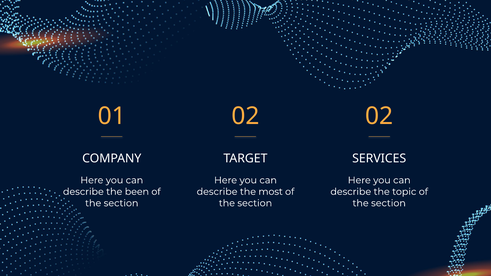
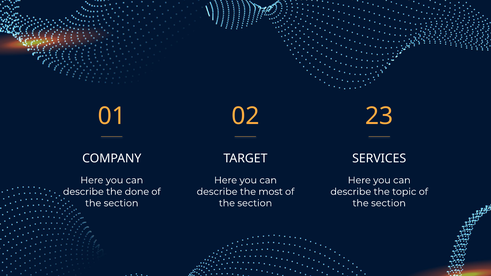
02 02: 02 -> 23
been: been -> done
